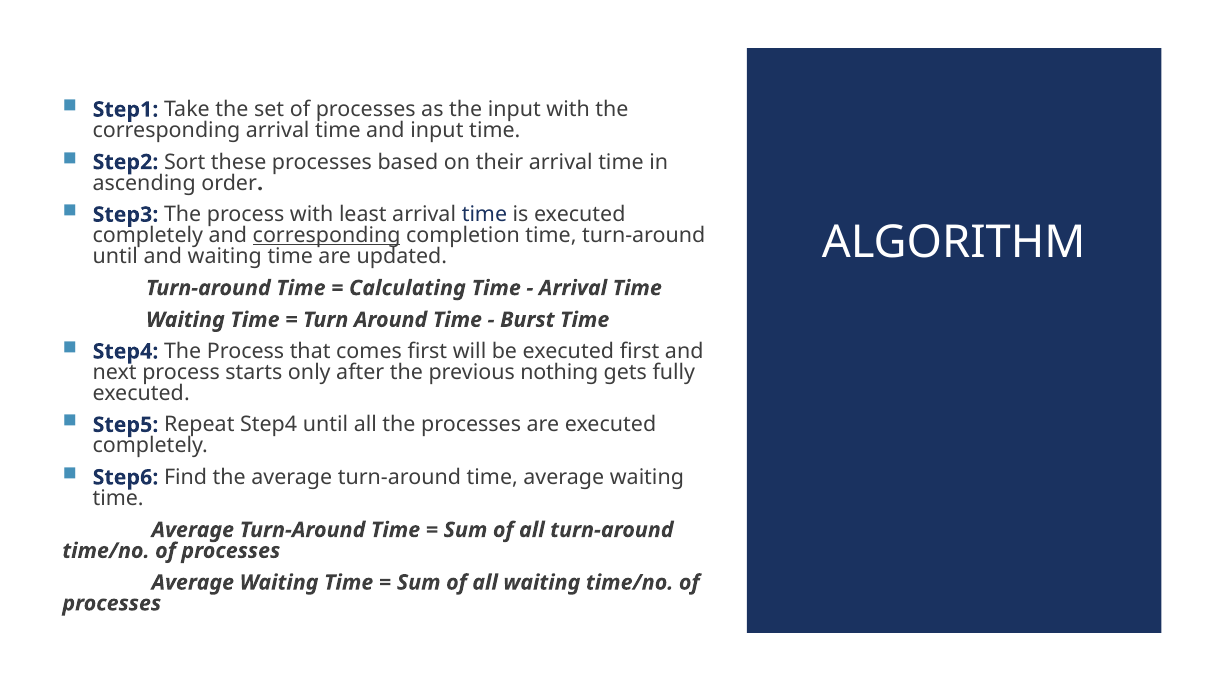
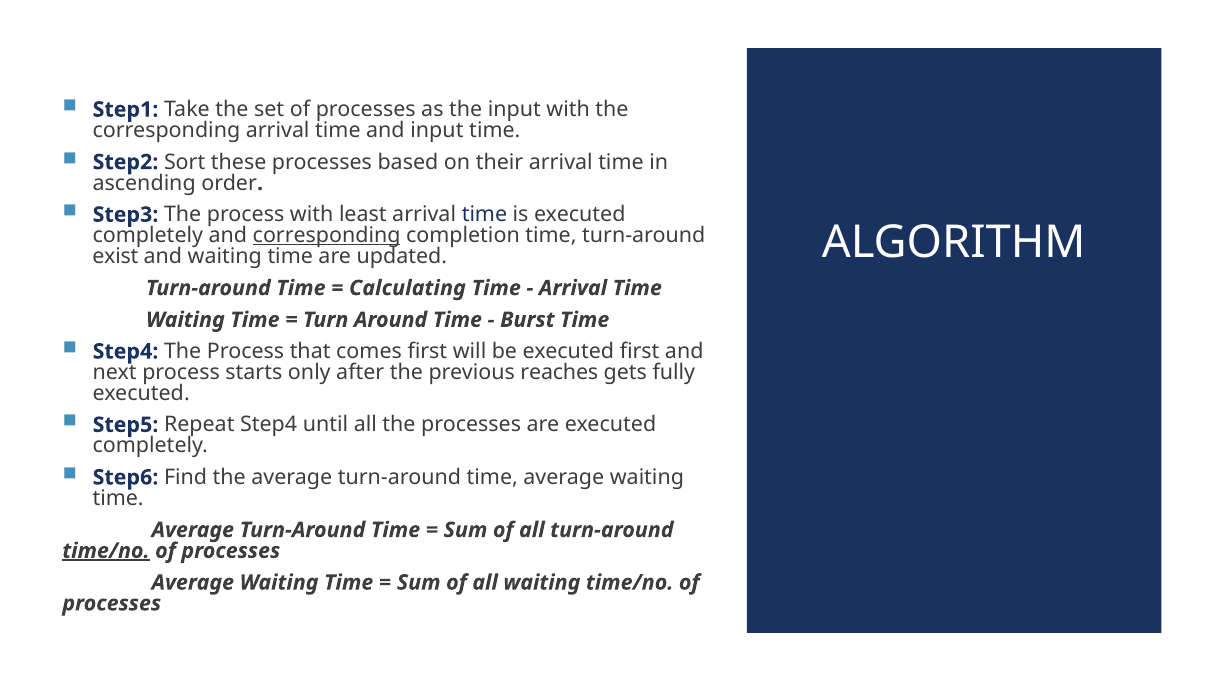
until at (115, 256): until -> exist
nothing: nothing -> reaches
time/no at (106, 550) underline: none -> present
